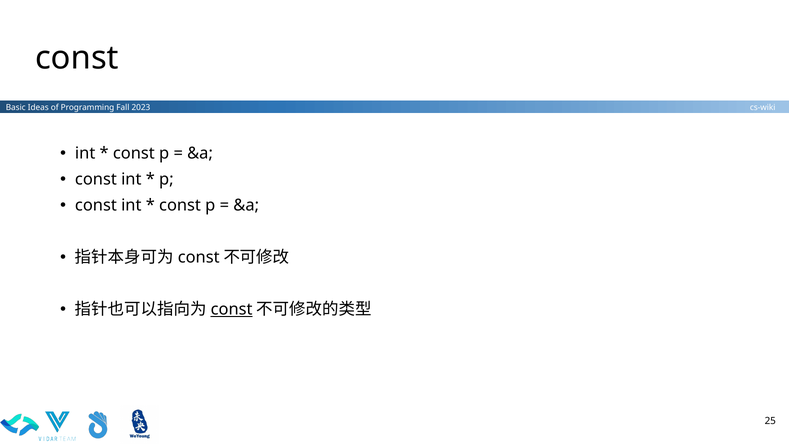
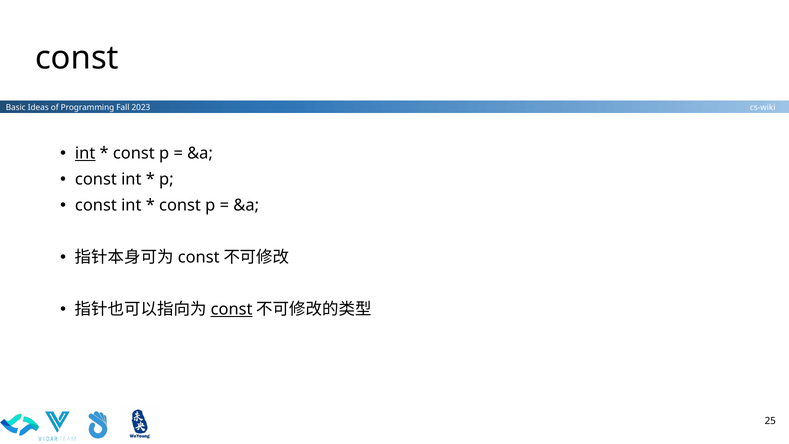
int at (85, 153) underline: none -> present
